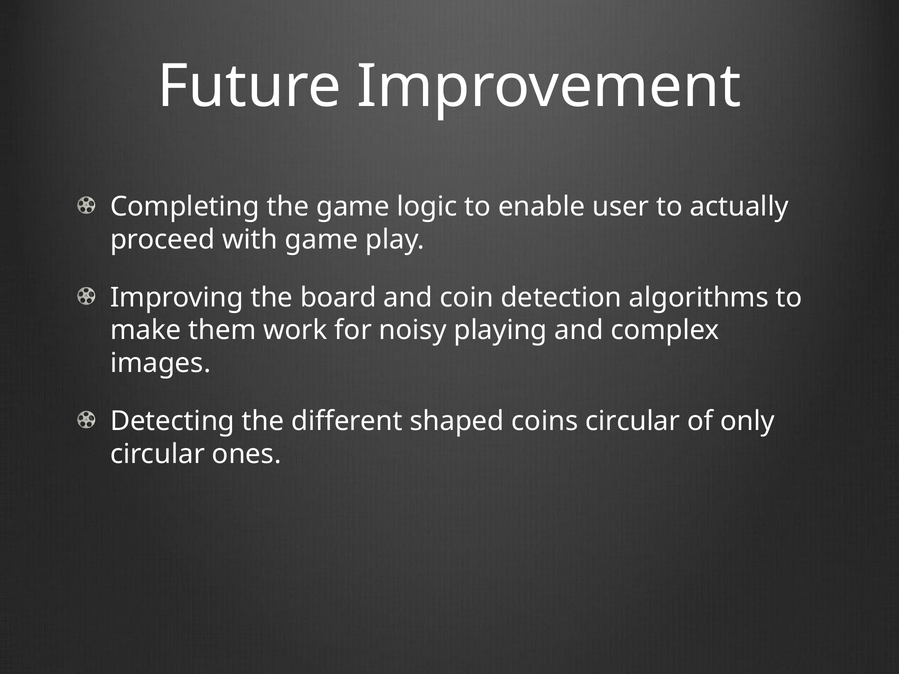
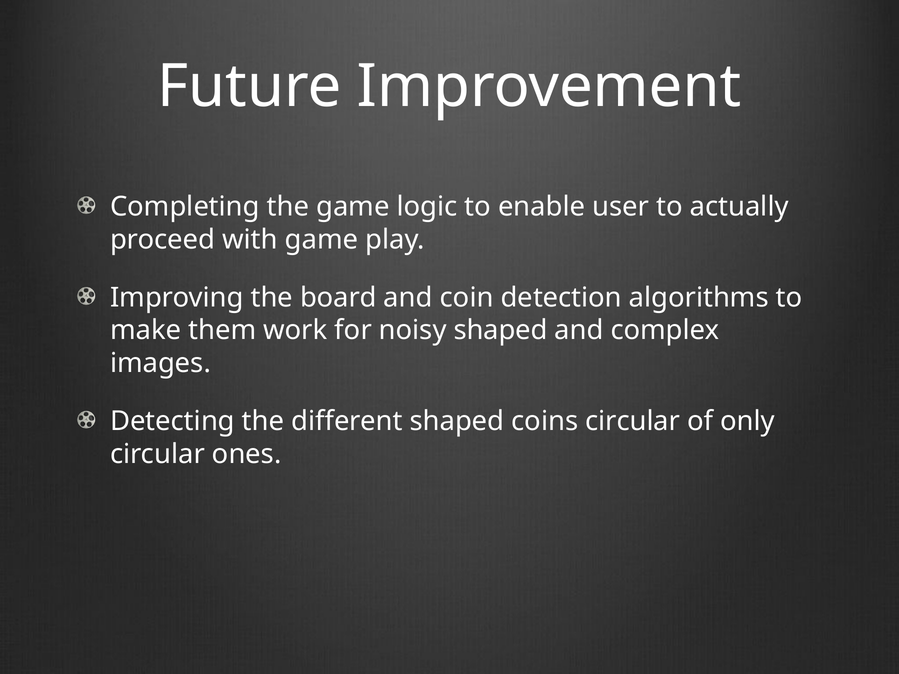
noisy playing: playing -> shaped
